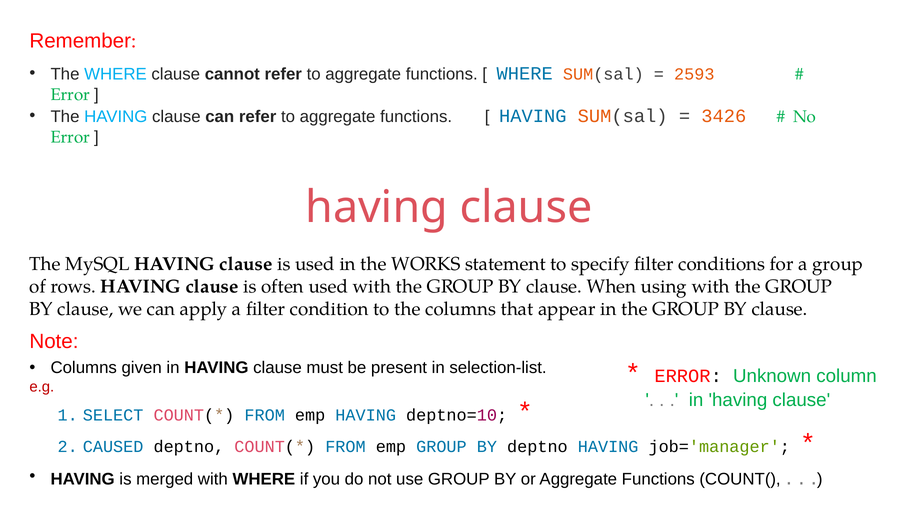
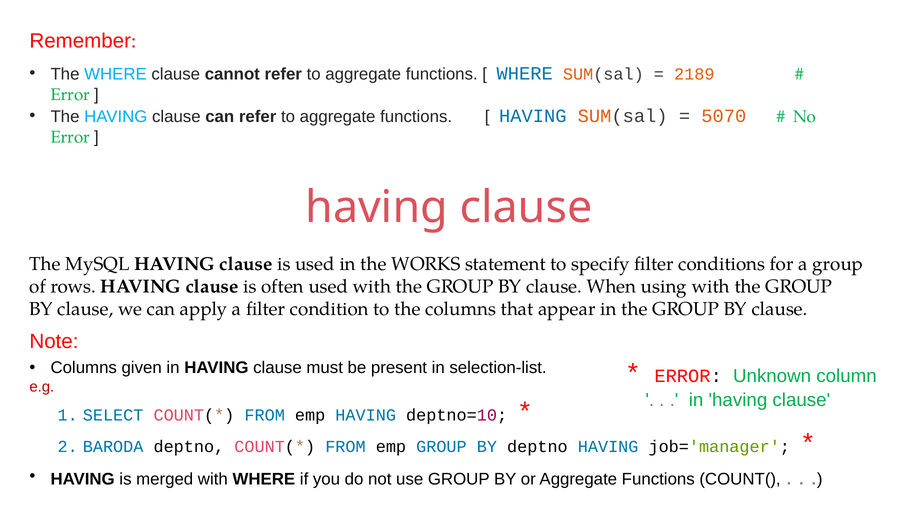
2593: 2593 -> 2189
3426: 3426 -> 5070
CAUSED: CAUSED -> BARODA
